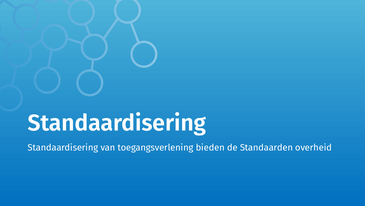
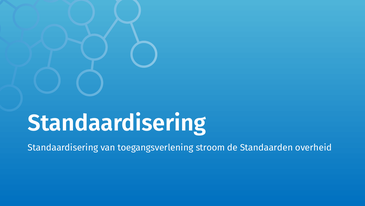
bieden: bieden -> stroom
